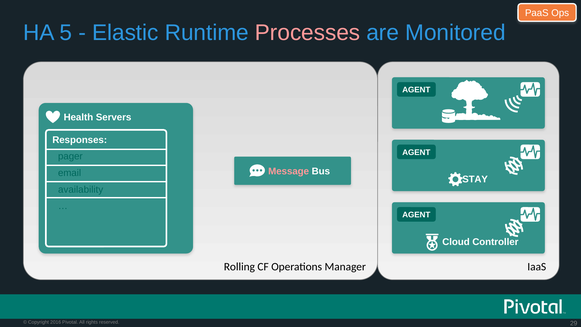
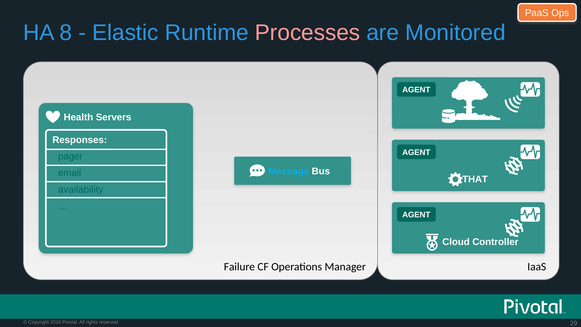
5: 5 -> 8
Message colour: pink -> light blue
STAY: STAY -> THAT
Rolling: Rolling -> Failure
